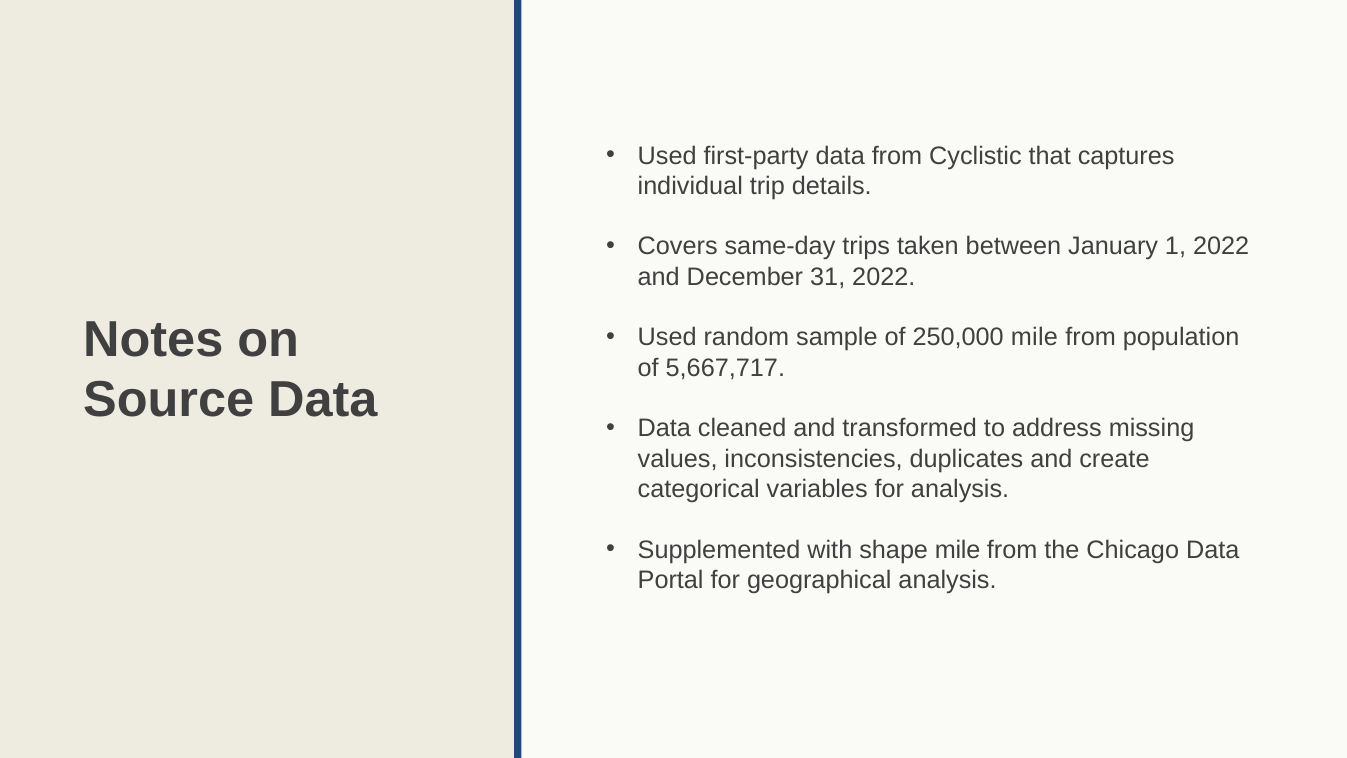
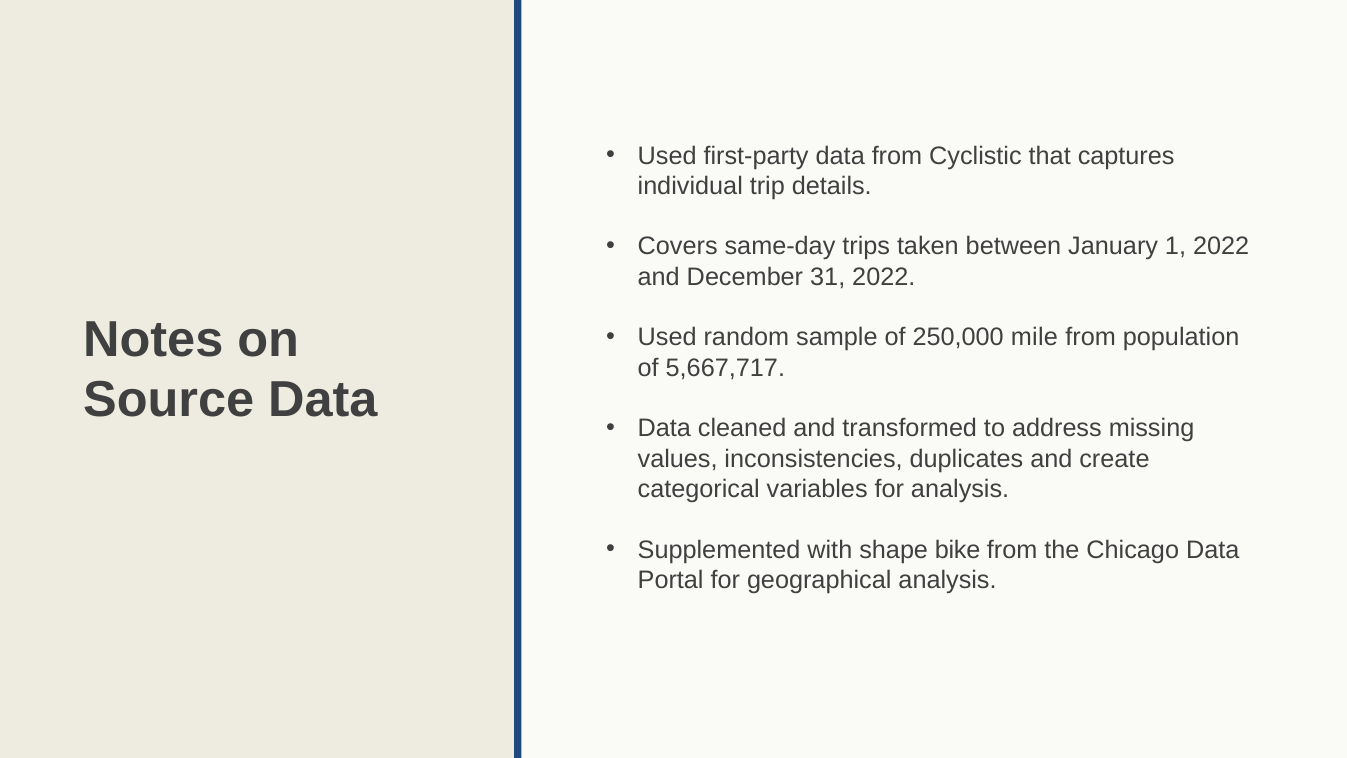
shape mile: mile -> bike
